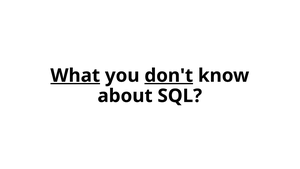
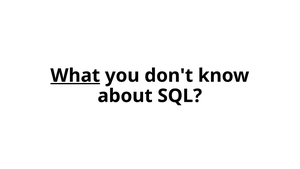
don't underline: present -> none
